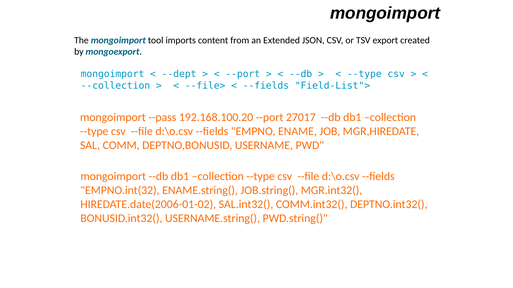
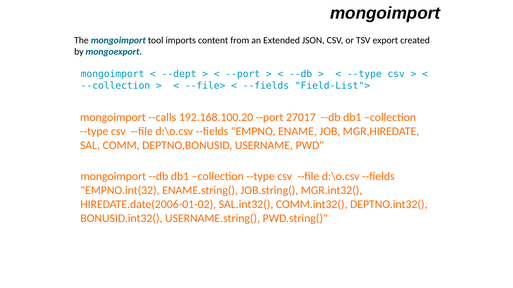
--pass: --pass -> --calls
